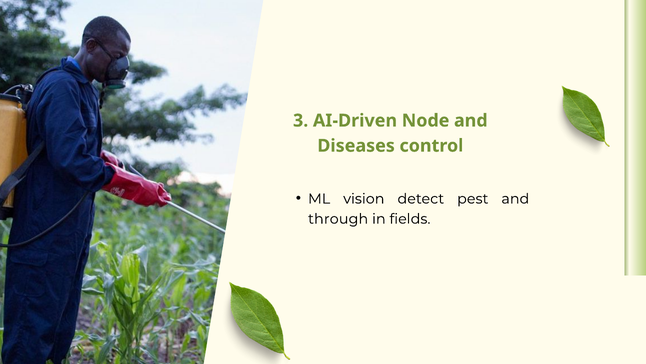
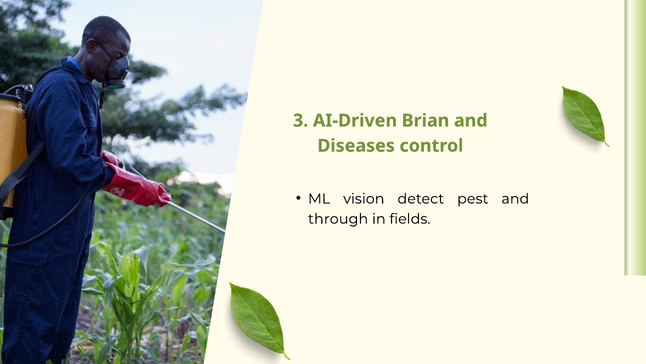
Node: Node -> Brian
